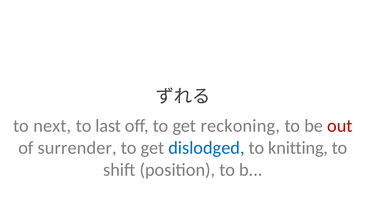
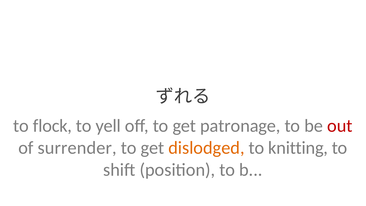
next: next -> flock
last: last -> yell
reckoning: reckoning -> patronage
dislodged colour: blue -> orange
